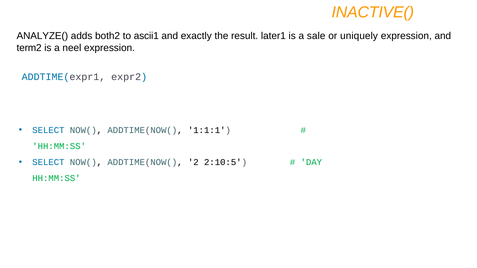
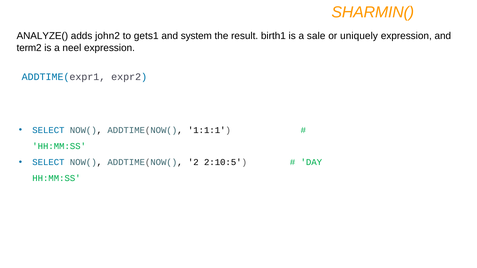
INACTIVE(: INACTIVE( -> SHARMIN(
both2: both2 -> john2
ascii1: ascii1 -> gets1
exactly: exactly -> system
later1: later1 -> birth1
